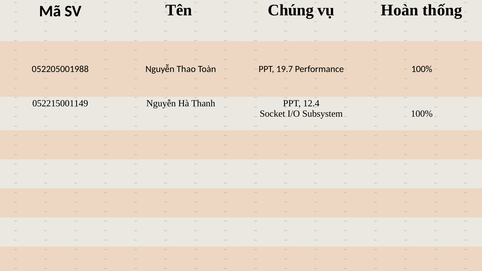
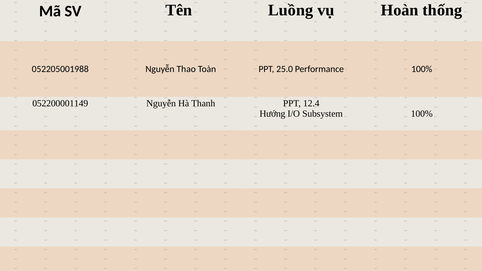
Chúng: Chúng -> Luồng
19.7: 19.7 -> 25.0
052215001149: 052215001149 -> 052200001149
Socket: Socket -> Hướng
